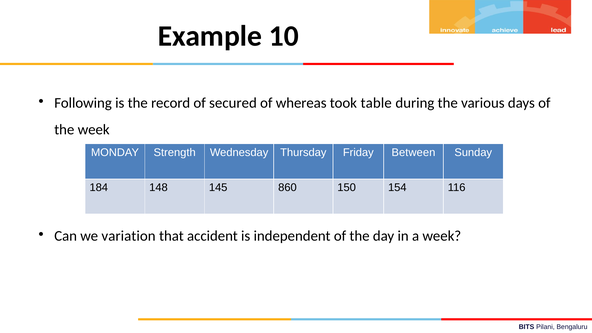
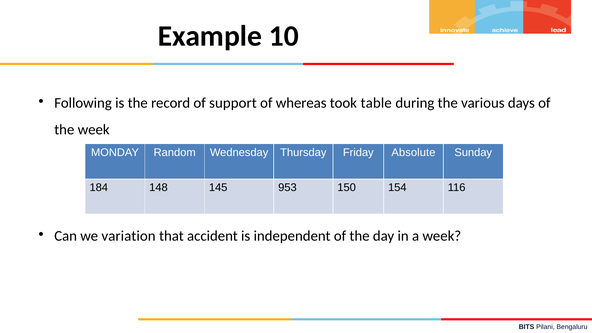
secured: secured -> support
Strength: Strength -> Random
Between: Between -> Absolute
860: 860 -> 953
